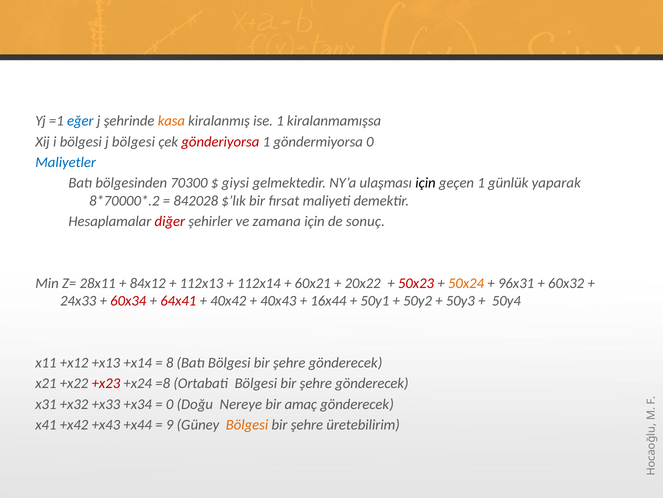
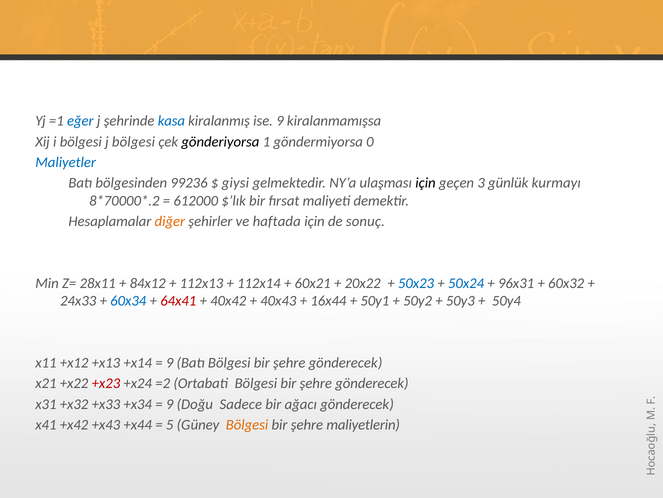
kasa colour: orange -> blue
ise 1: 1 -> 9
gönderiyorsa colour: red -> black
70300: 70300 -> 99236
geçen 1: 1 -> 3
yaparak: yaparak -> kurmayı
842028: 842028 -> 612000
diğer colour: red -> orange
zamana: zamana -> haftada
50x23 colour: red -> blue
50x24 colour: orange -> blue
60x34 colour: red -> blue
8 at (170, 362): 8 -> 9
=8: =8 -> =2
0 at (170, 404): 0 -> 9
Nereye: Nereye -> Sadece
amaç: amaç -> ağacı
9: 9 -> 5
üretebilirim: üretebilirim -> maliyetlerin
